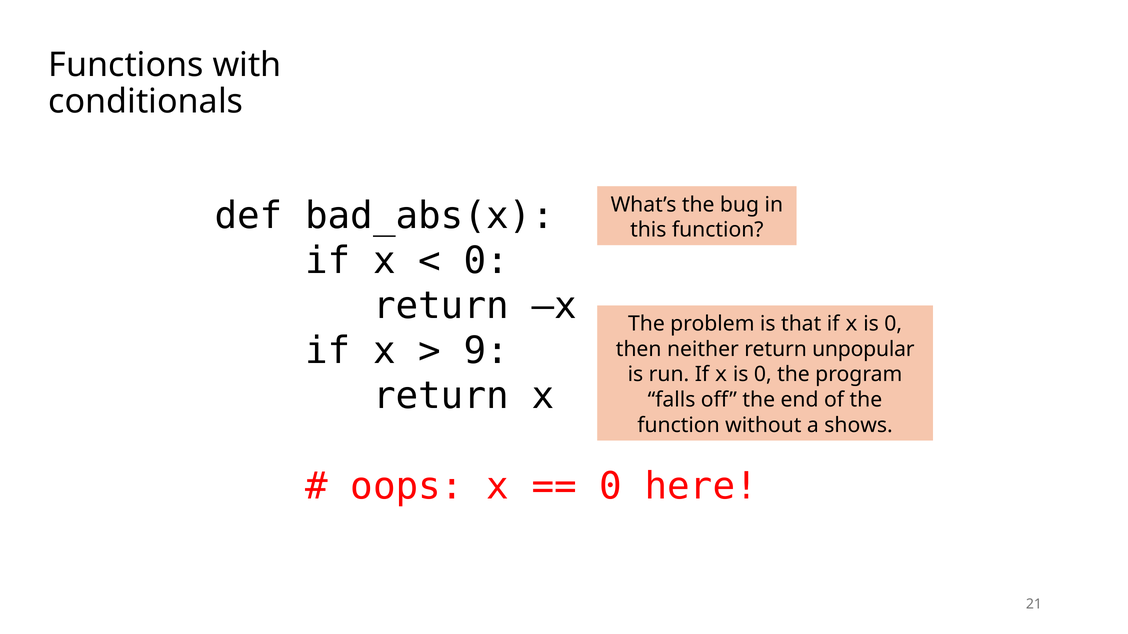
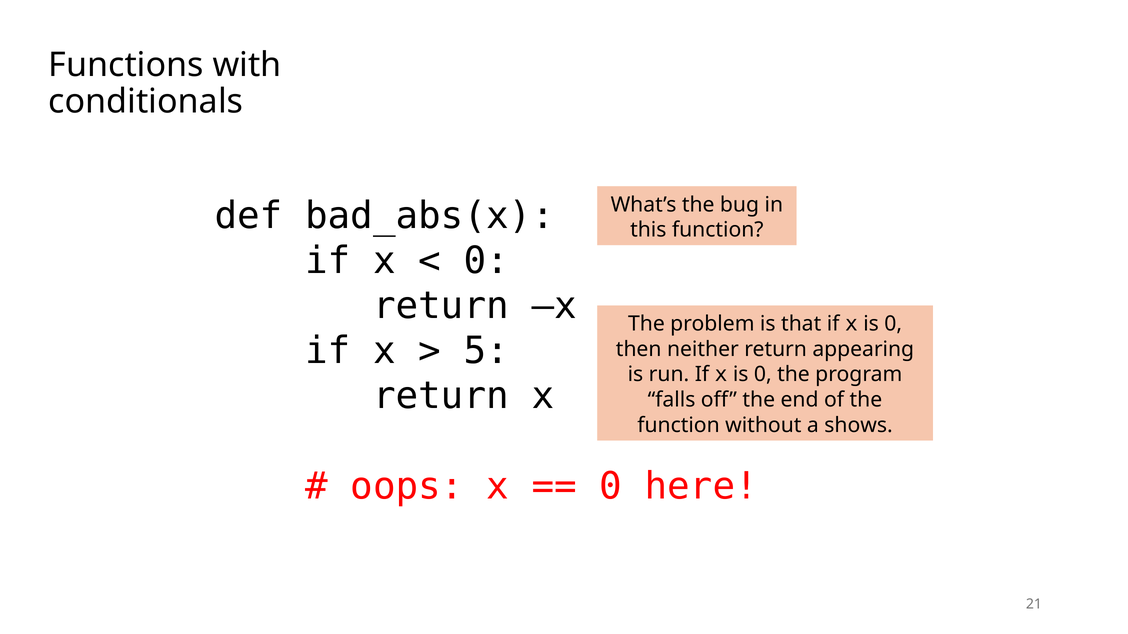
9: 9 -> 5
unpopular: unpopular -> appearing
